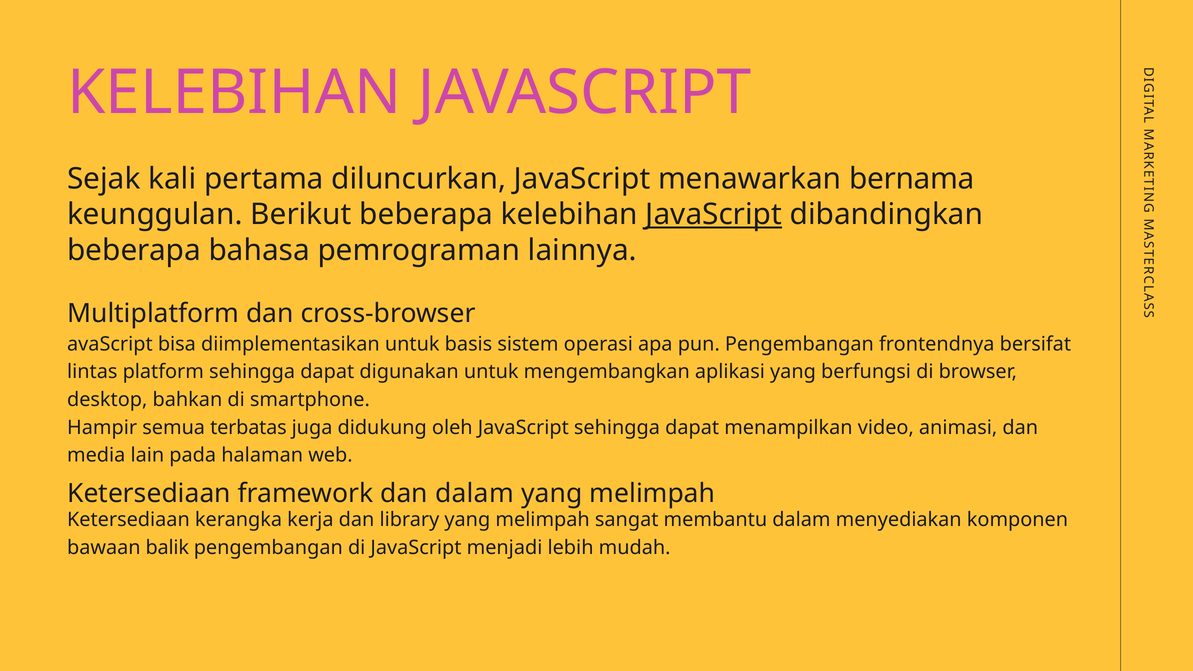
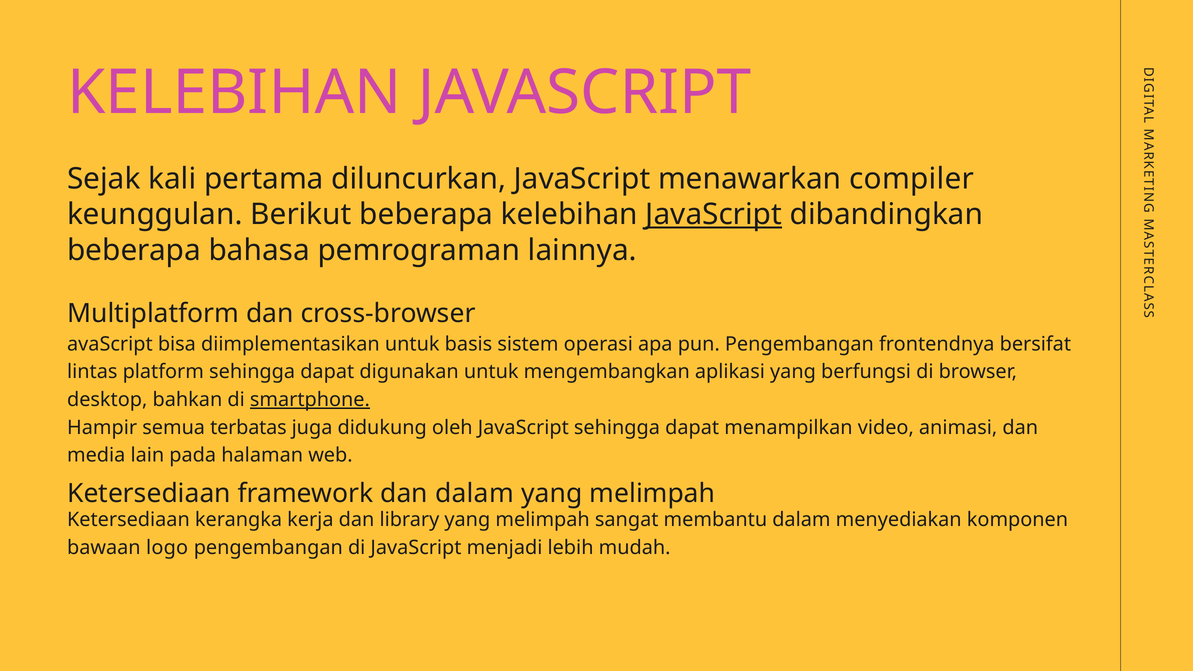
bernama: bernama -> compiler
smartphone underline: none -> present
balik: balik -> logo
